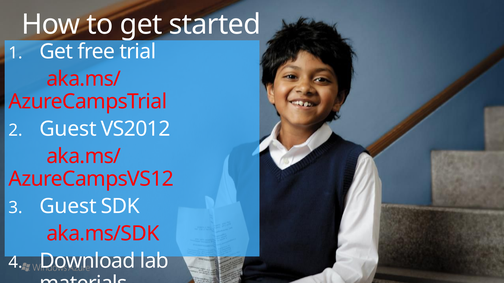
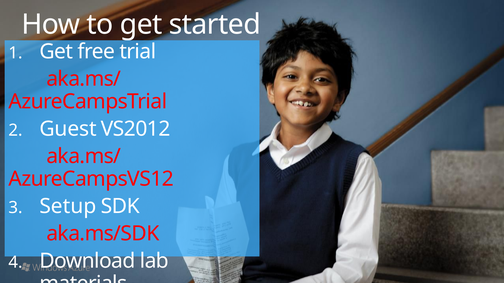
Guest at (68, 207): Guest -> Setup
